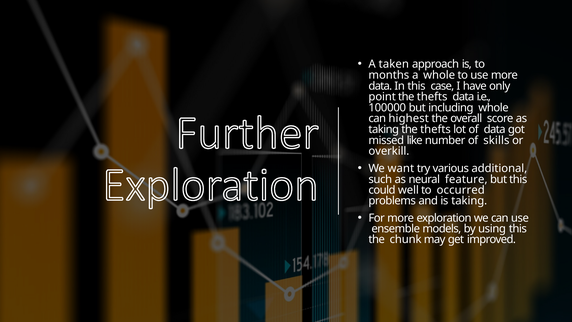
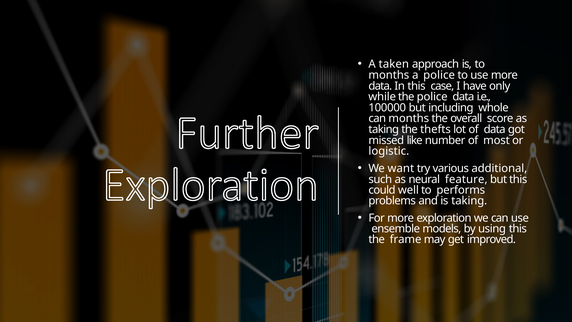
a whole: whole -> police
point: point -> while
thefts at (432, 97): thefts -> police
can highest: highest -> months
skills: skills -> most
overkill: overkill -> logistic
occurred: occurred -> performs
chunk: chunk -> frame
